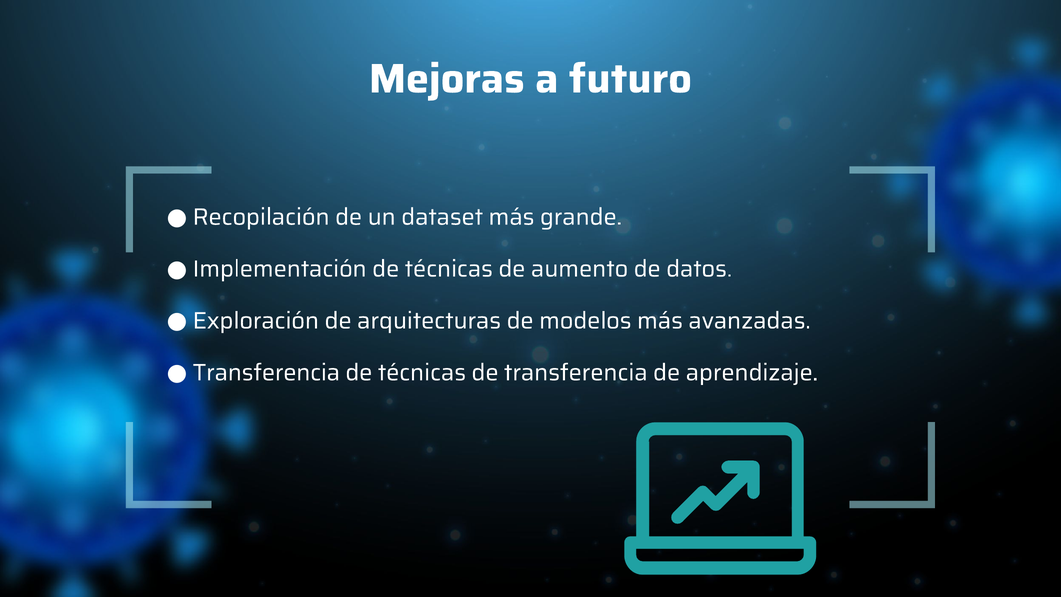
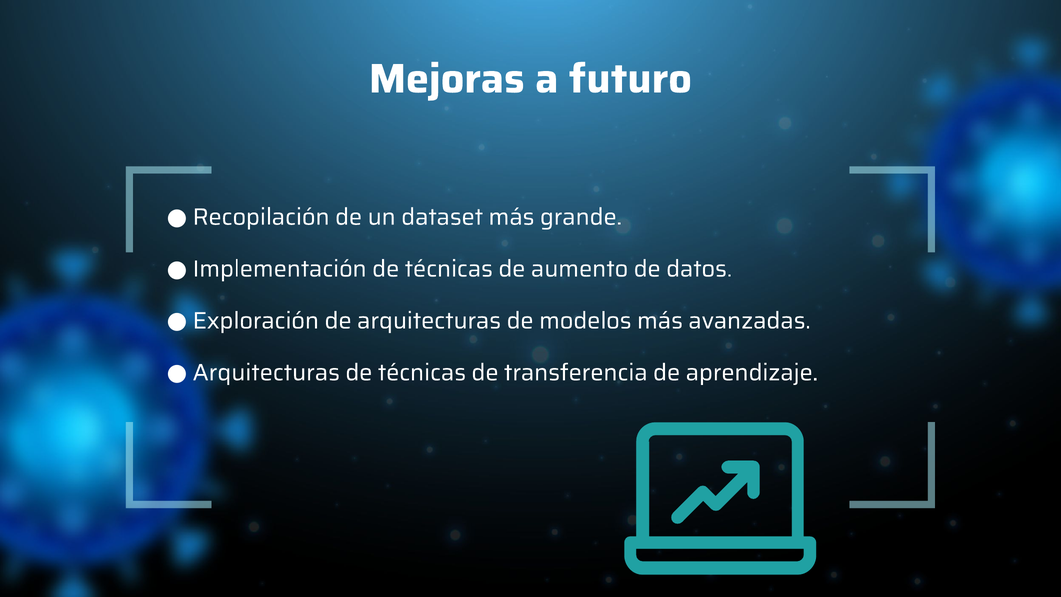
Transferencia at (266, 372): Transferencia -> Arquitecturas
